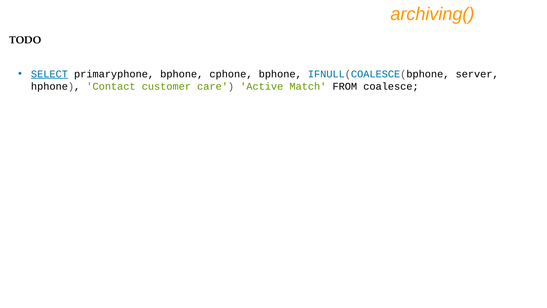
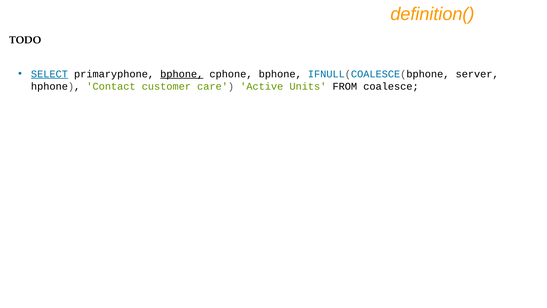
archiving(: archiving( -> definition(
bphone at (182, 74) underline: none -> present
Match: Match -> Units
